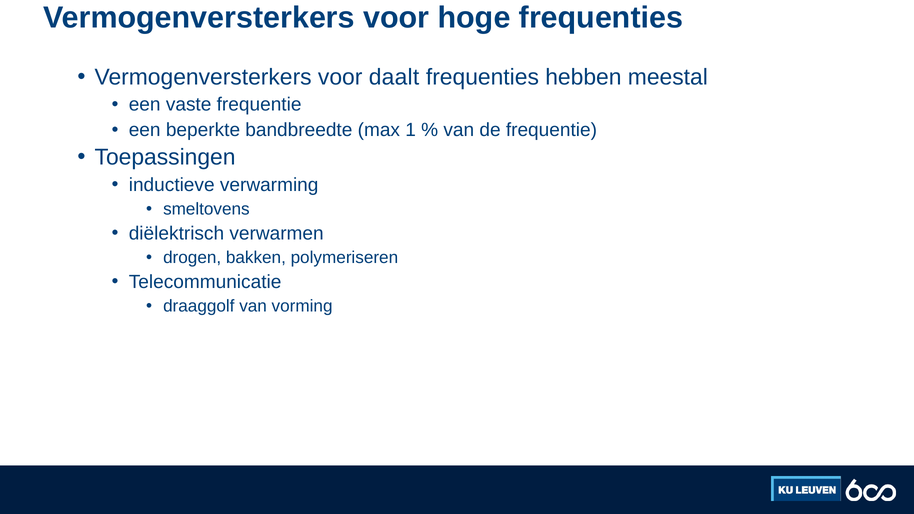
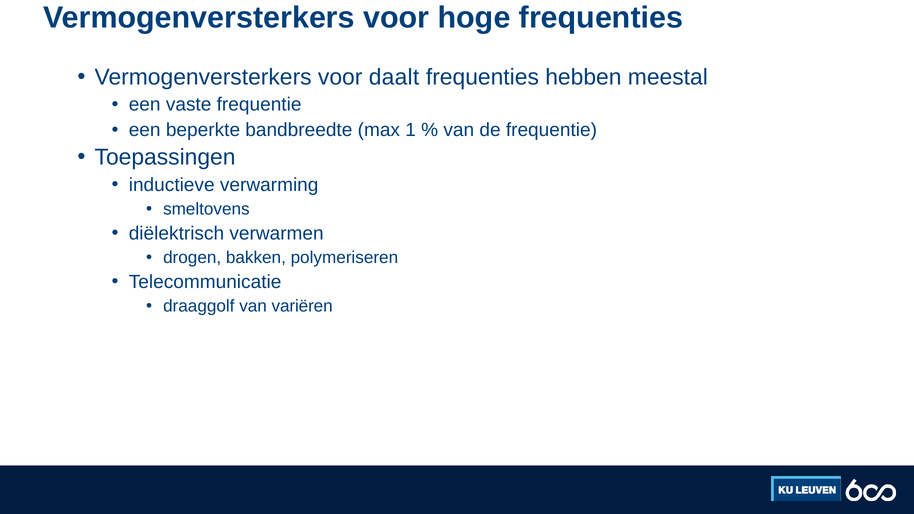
vorming: vorming -> variëren
